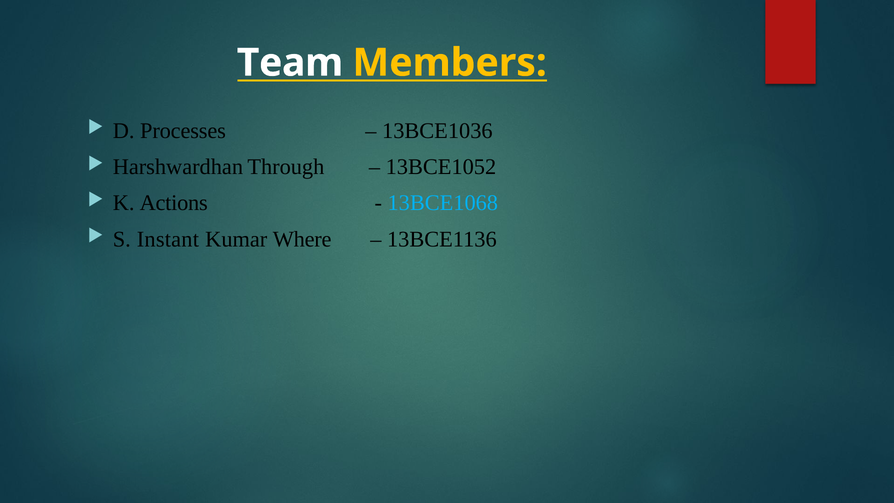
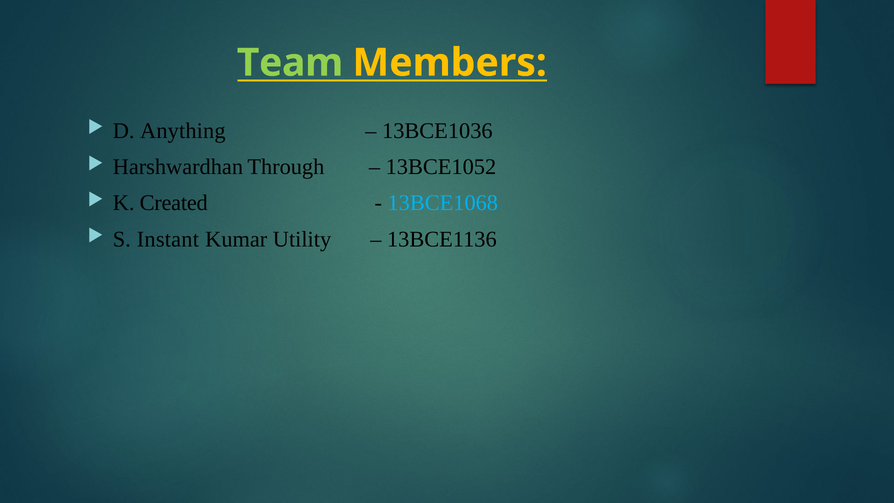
Team colour: white -> light green
Processes: Processes -> Anything
Actions: Actions -> Created
Where: Where -> Utility
